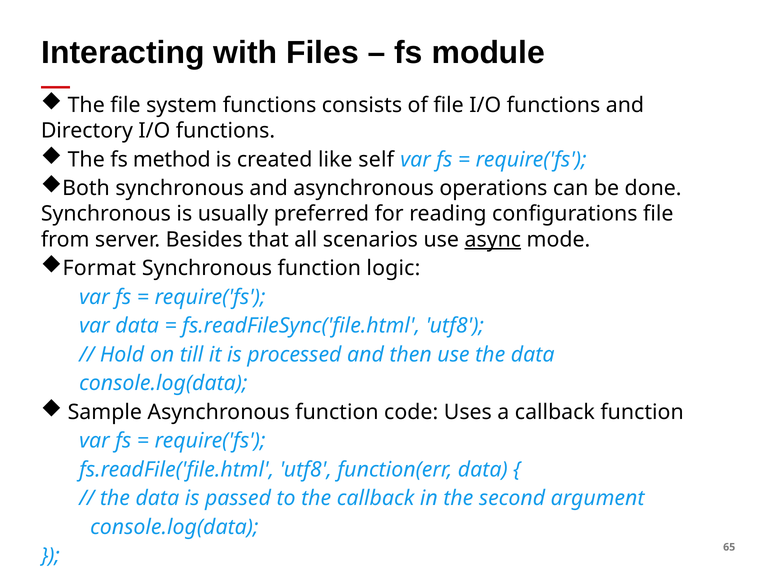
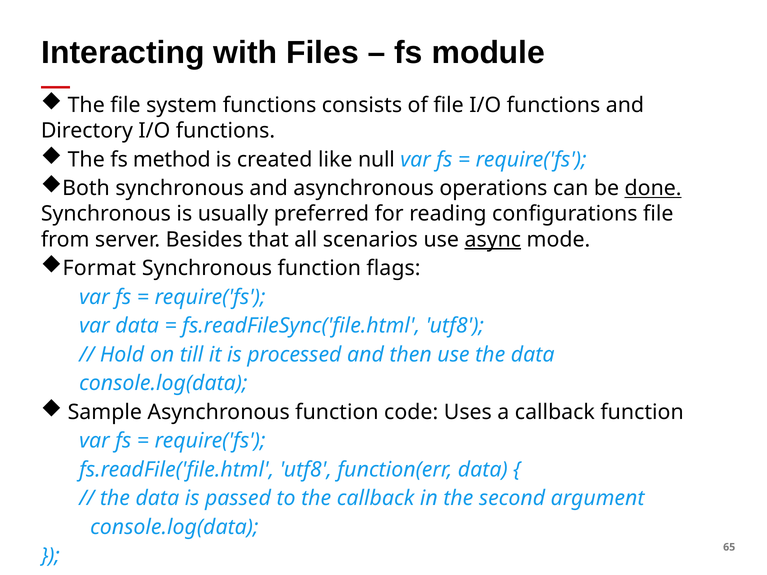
self: self -> null
done underline: none -> present
logic: logic -> flags
